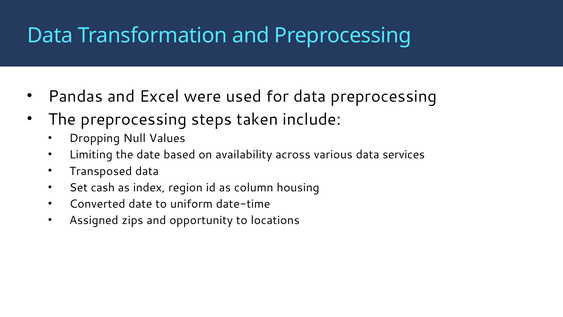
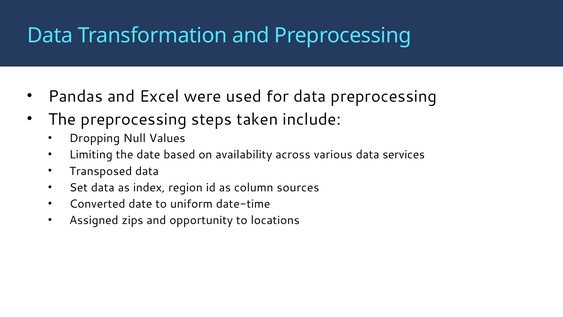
Set cash: cash -> data
housing: housing -> sources
